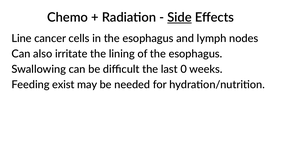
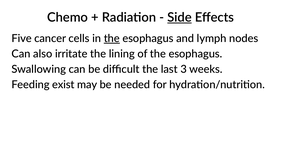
Line: Line -> Five
the at (112, 38) underline: none -> present
0: 0 -> 3
